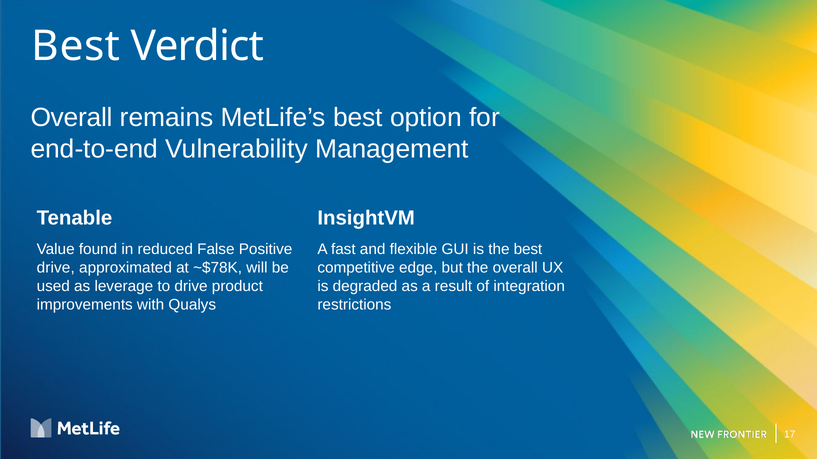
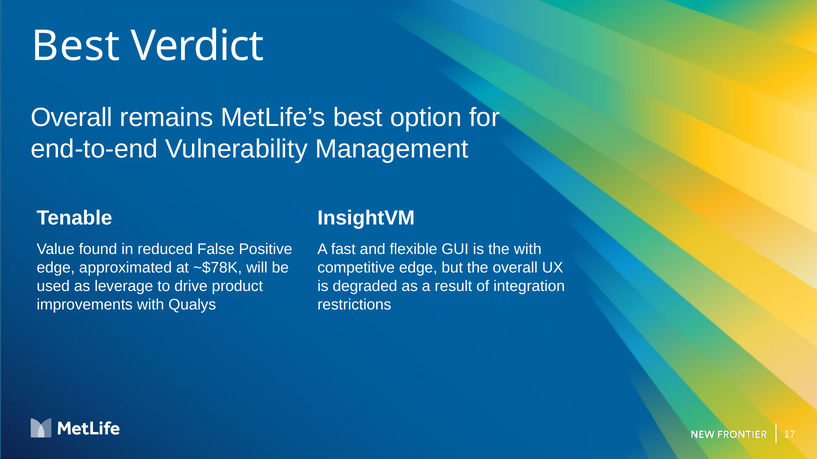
the best: best -> with
drive at (56, 268): drive -> edge
